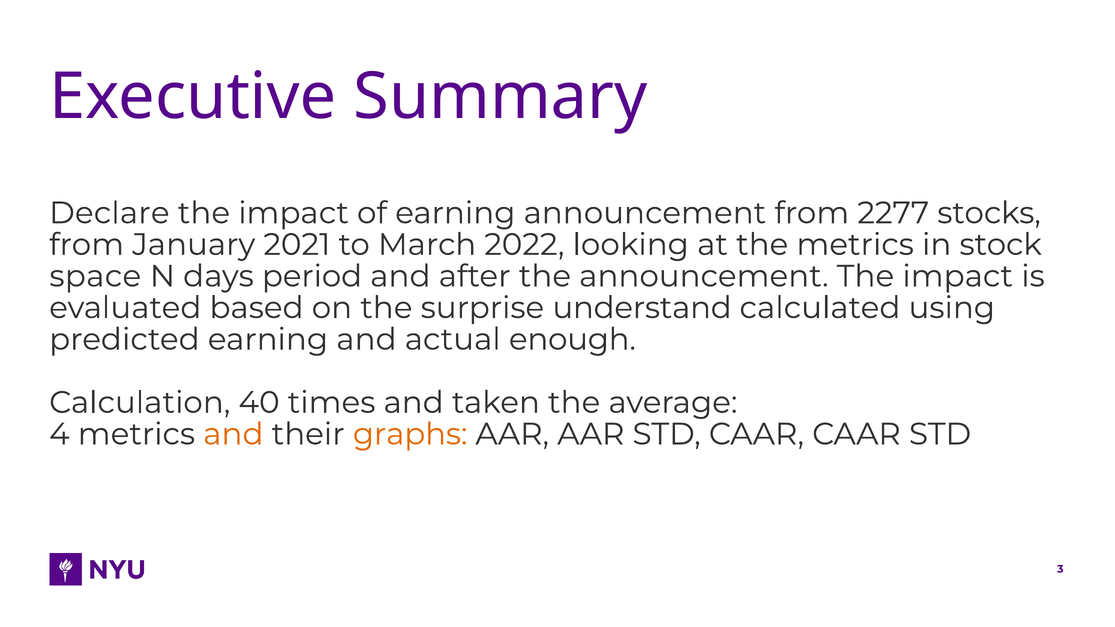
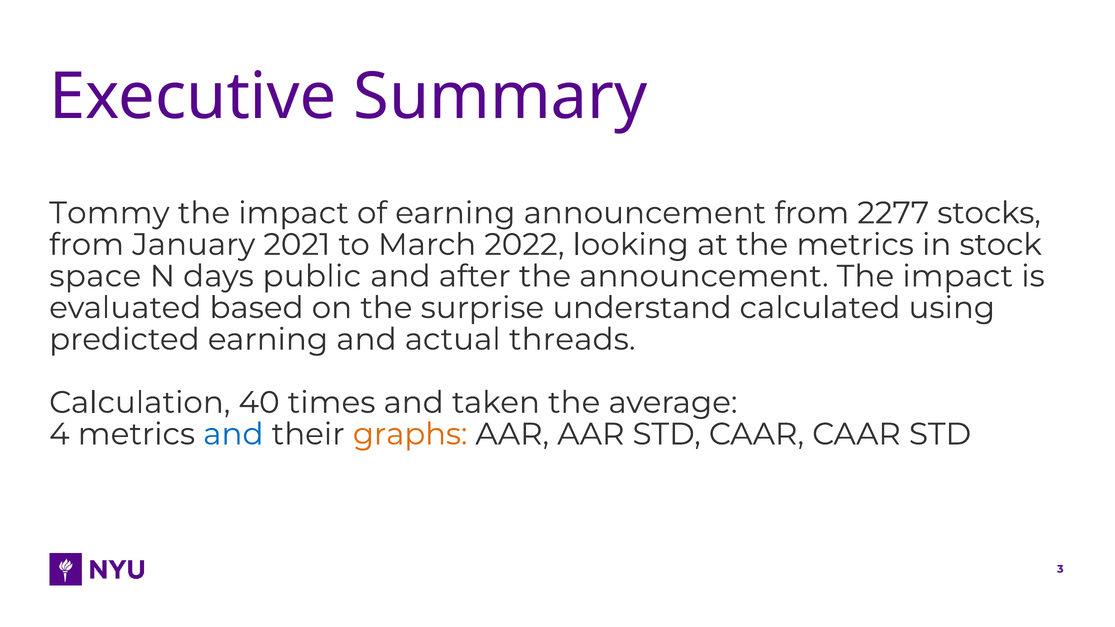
Declare: Declare -> Tommy
period: period -> public
enough: enough -> threads
and at (233, 434) colour: orange -> blue
